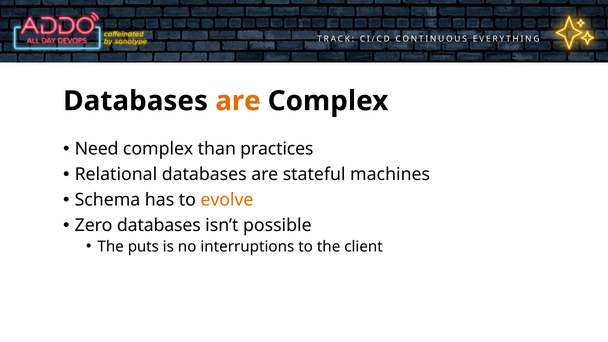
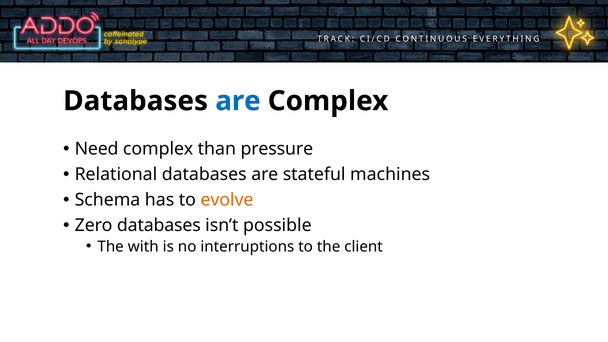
are at (238, 101) colour: orange -> blue
practices: practices -> pressure
puts: puts -> with
